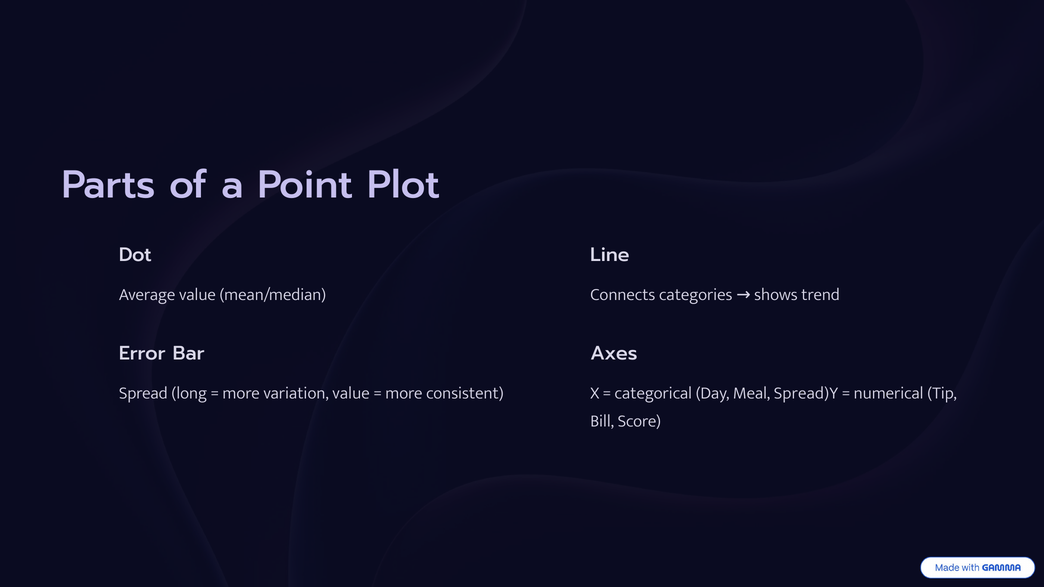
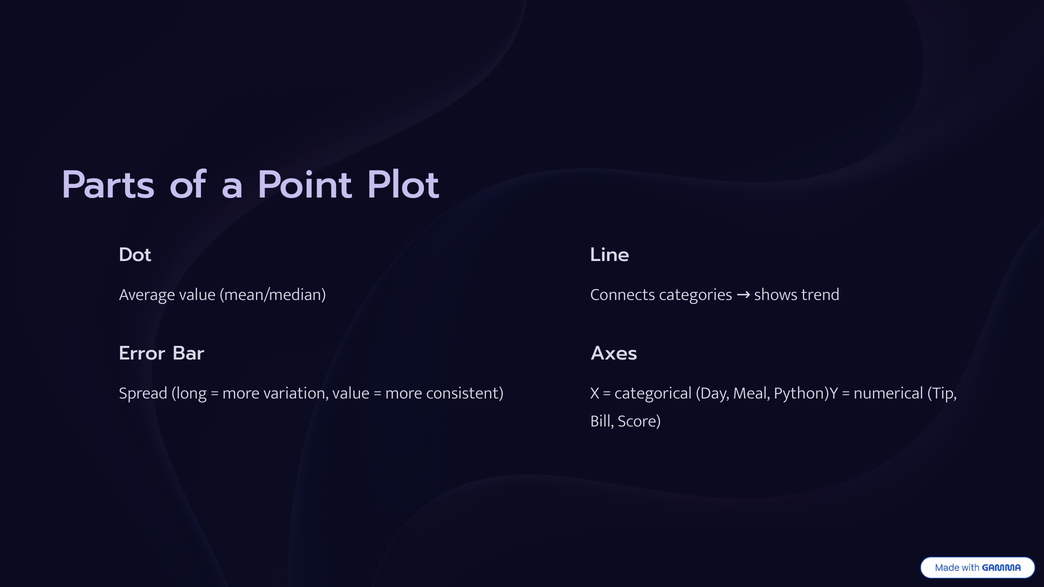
Spread)Y: Spread)Y -> Python)Y
